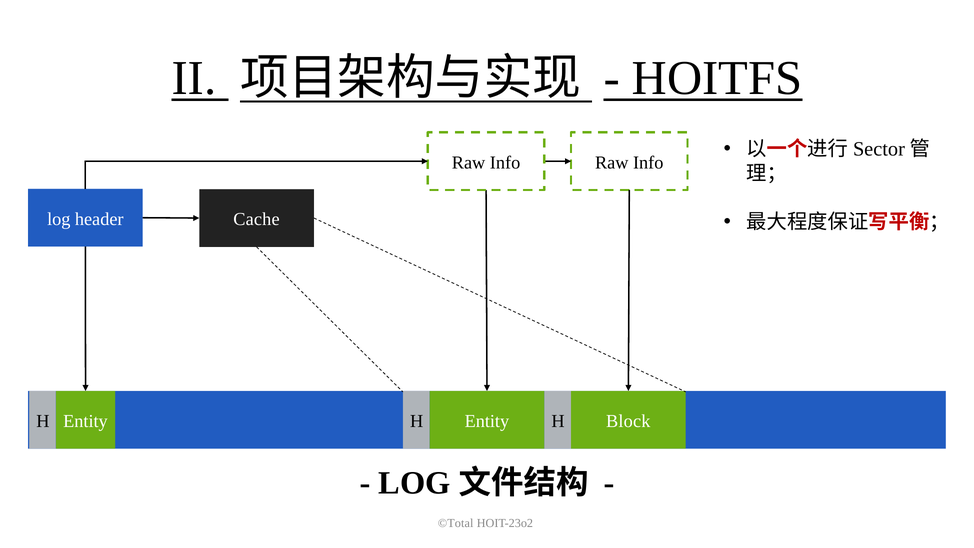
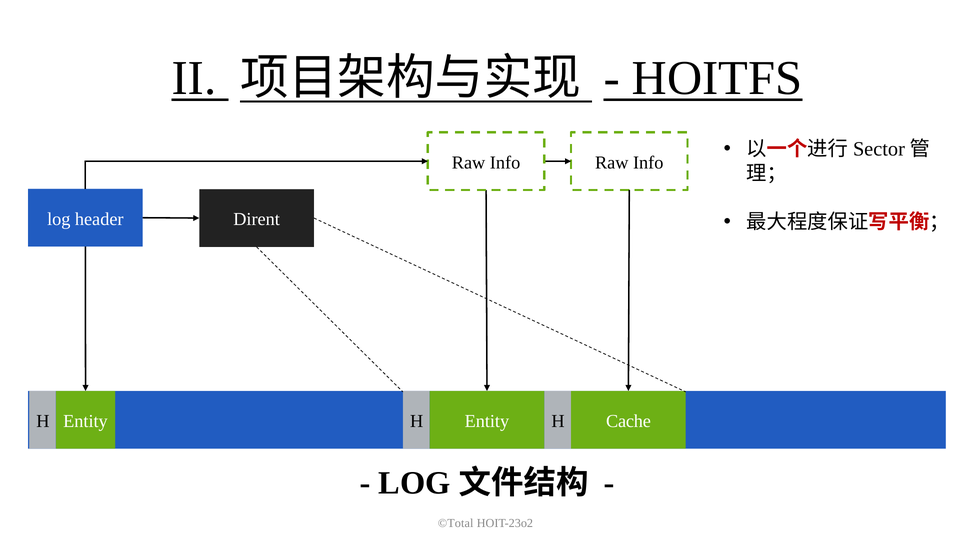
Cache: Cache -> Dirent
Block: Block -> Cache
